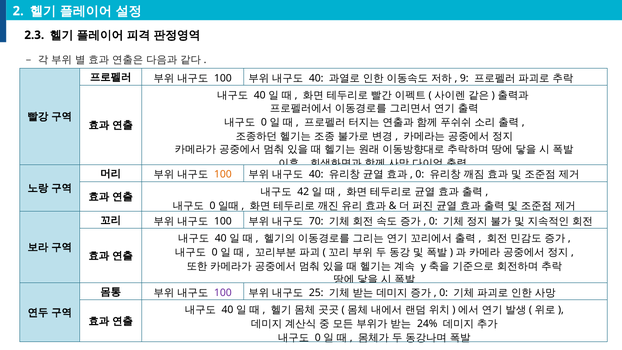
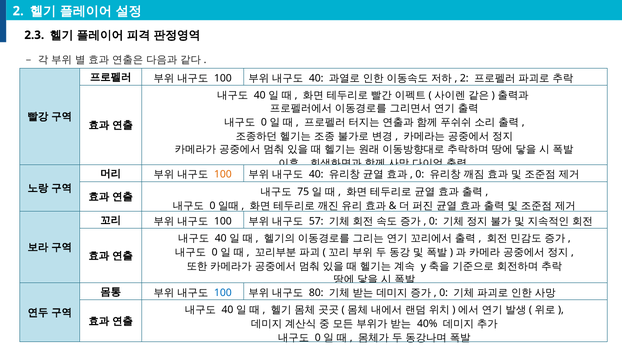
9 at (464, 78): 9 -> 2
42: 42 -> 75
70: 70 -> 57
100 at (223, 293) colour: purple -> blue
25: 25 -> 80
24%: 24% -> 40%
